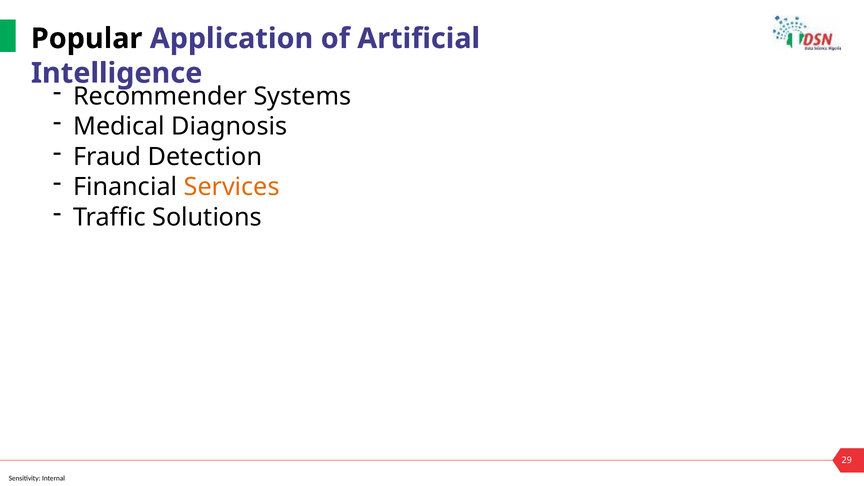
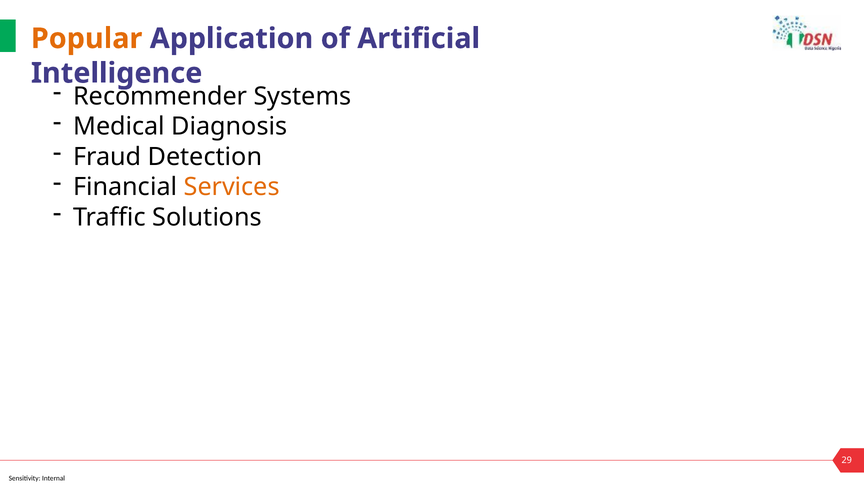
Popular colour: black -> orange
